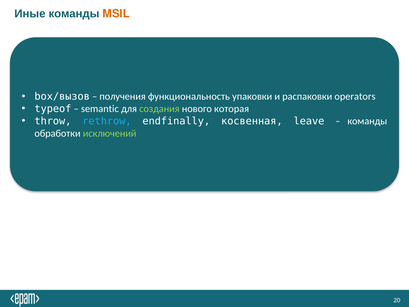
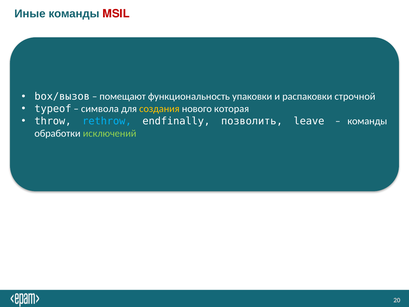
MSIL colour: orange -> red
получения: получения -> помещают
operators: operators -> строчной
semantic: semantic -> символа
создания colour: light green -> yellow
косвенная: косвенная -> позволить
